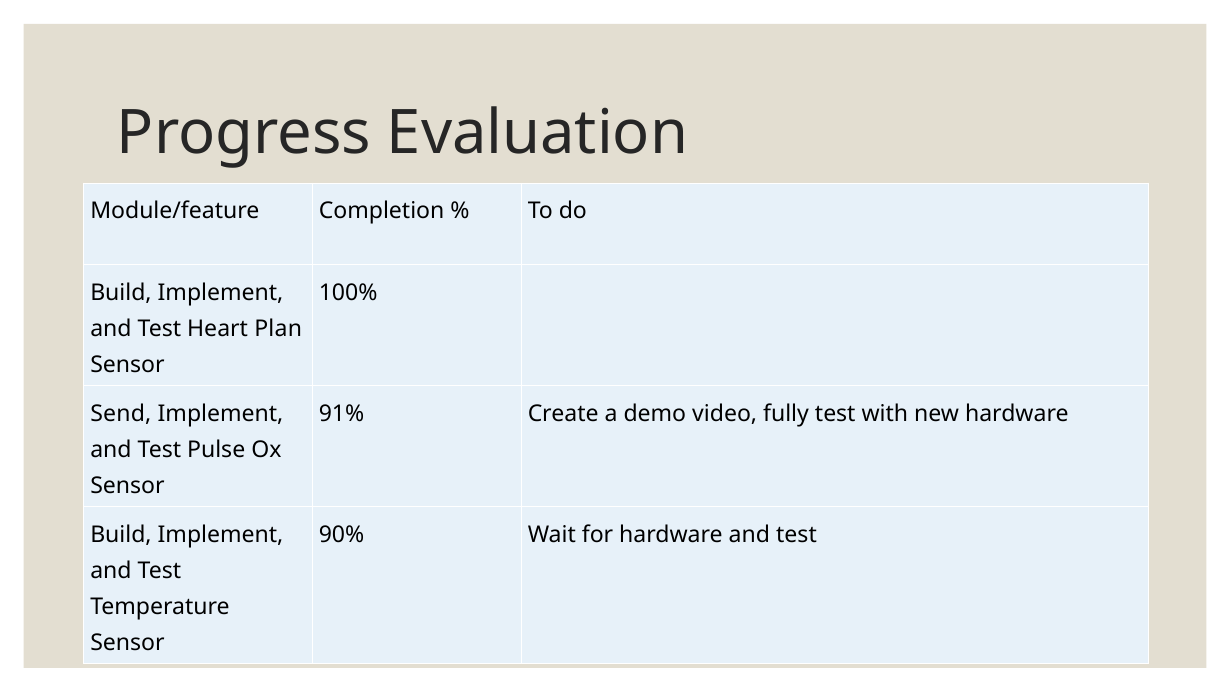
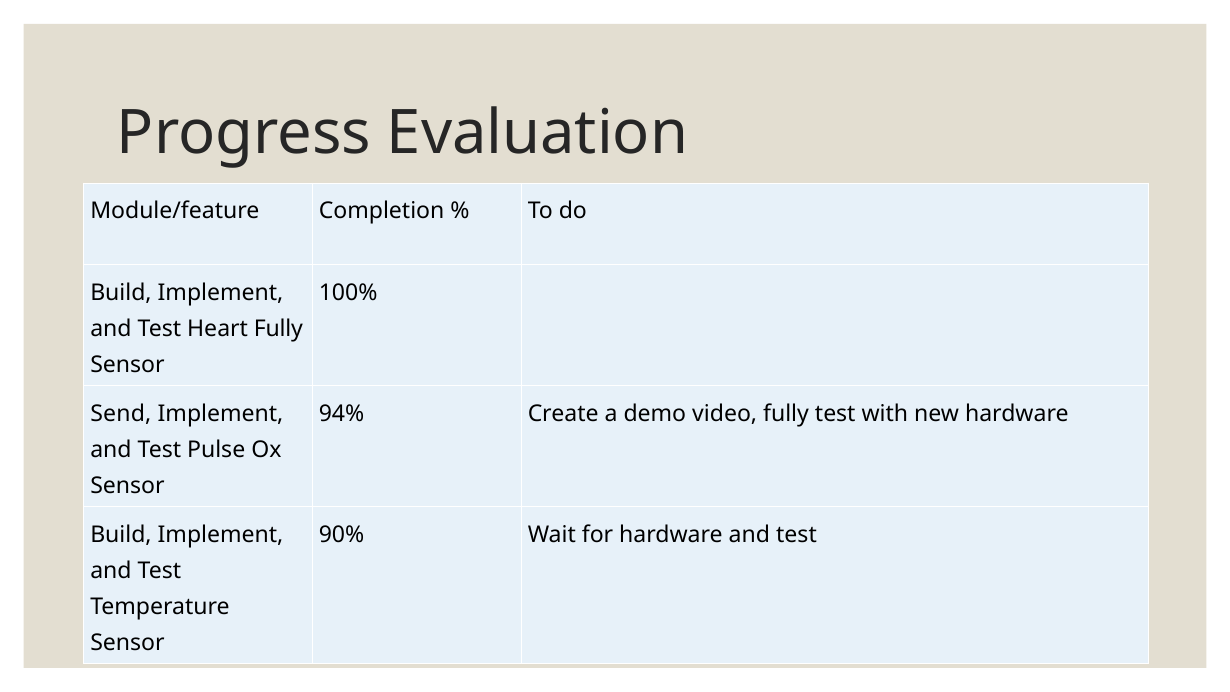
Heart Plan: Plan -> Fully
91%: 91% -> 94%
